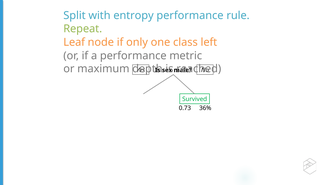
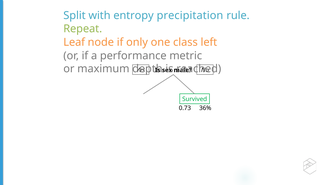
entropy performance: performance -> precipitation
